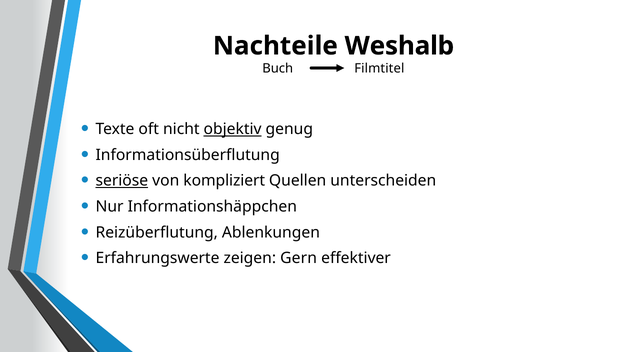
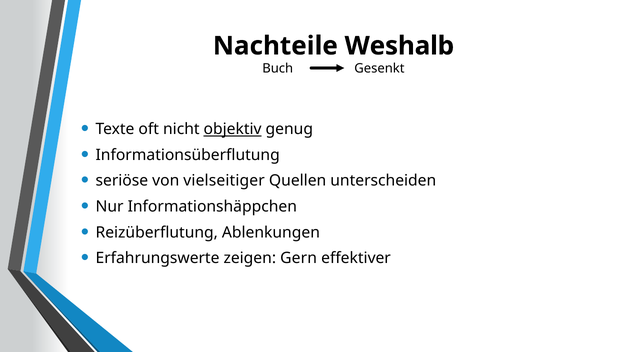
Filmtitel: Filmtitel -> Gesenkt
seriöse underline: present -> none
kompliziert: kompliziert -> vielseitiger
